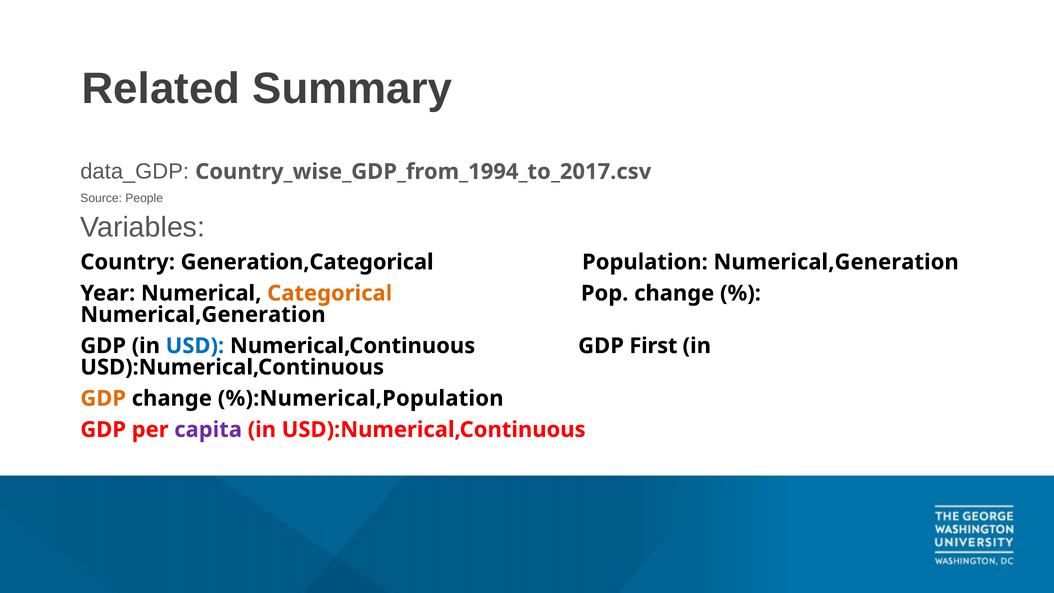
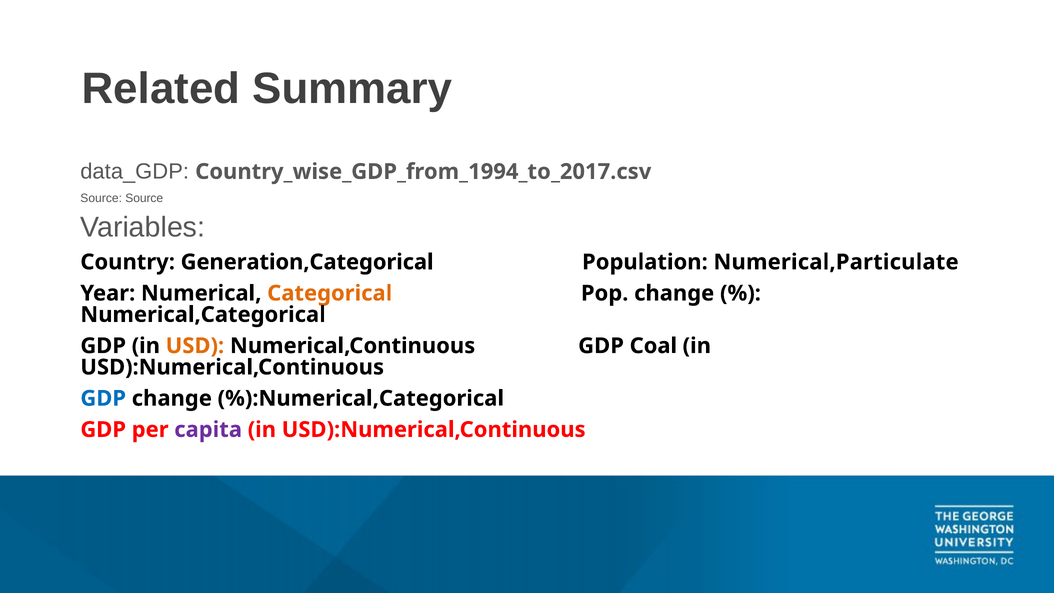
Source People: People -> Source
Population Numerical,Generation: Numerical,Generation -> Numerical,Particulate
Numerical,Generation at (203, 315): Numerical,Generation -> Numerical,Categorical
USD colour: blue -> orange
First: First -> Coal
GDP at (103, 398) colour: orange -> blue
%):Numerical,Population: %):Numerical,Population -> %):Numerical,Categorical
